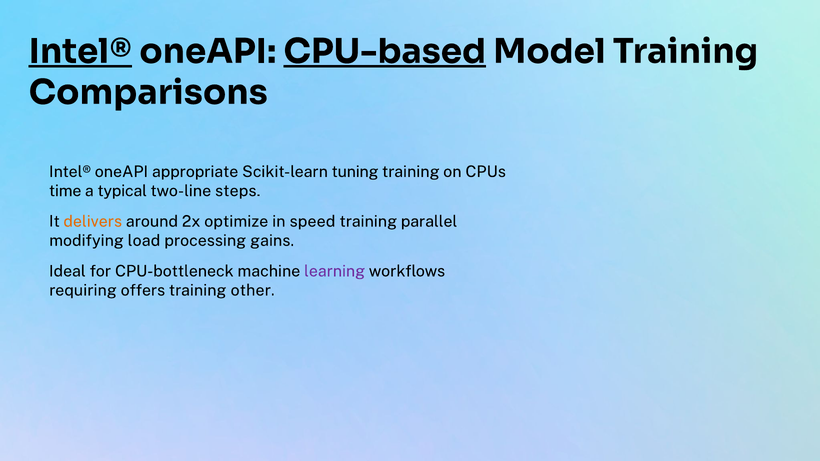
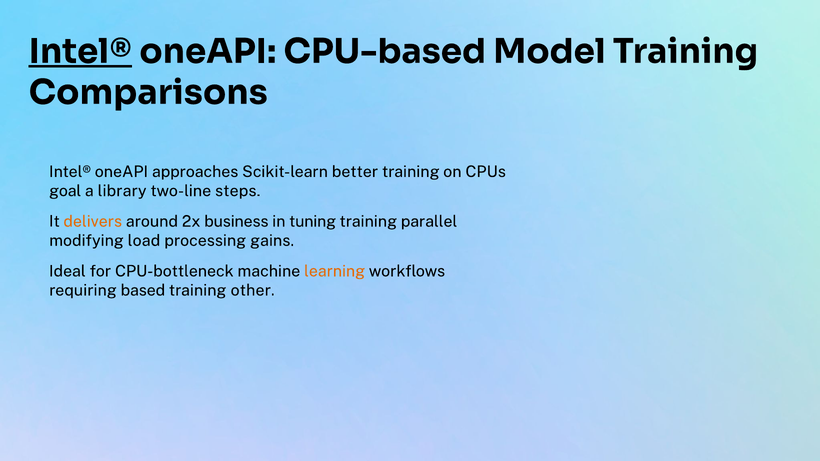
CPU-based underline: present -> none
appropriate: appropriate -> approaches
tuning: tuning -> better
time: time -> goal
typical: typical -> library
optimize: optimize -> business
speed: speed -> tuning
learning colour: purple -> orange
offers: offers -> based
